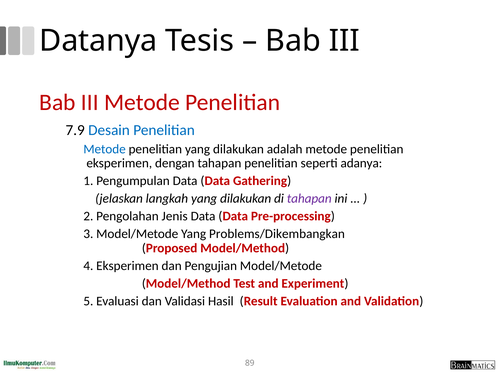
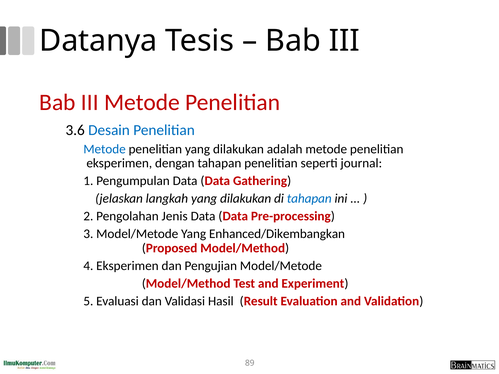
7.9: 7.9 -> 3.6
adanya: adanya -> journal
tahapan at (309, 199) colour: purple -> blue
Problems/Dikembangkan: Problems/Dikembangkan -> Enhanced/Dikembangkan
